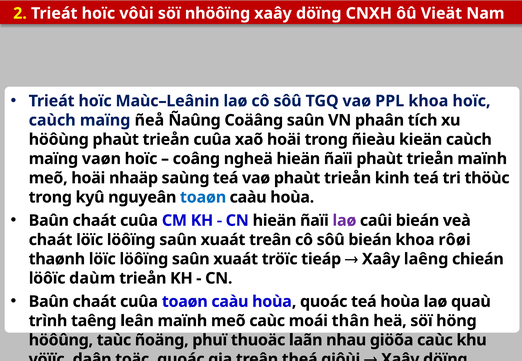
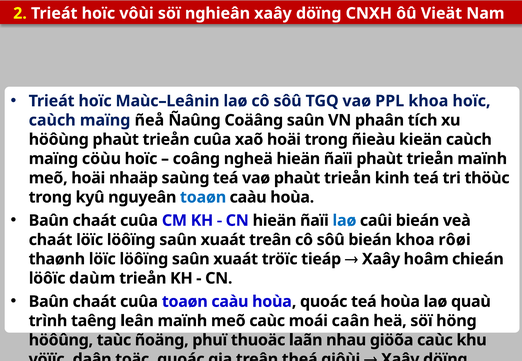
nhöôïng: nhöôïng -> nghieân
vaøn: vaøn -> cöùu
laø at (344, 220) colour: purple -> blue
laêng: laêng -> hoâm
thân: thân -> caân
